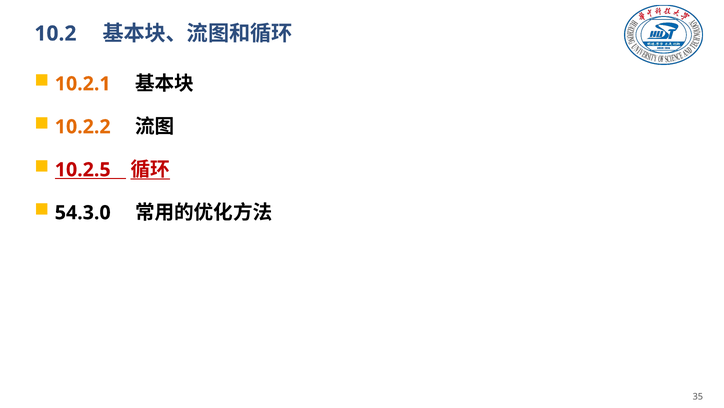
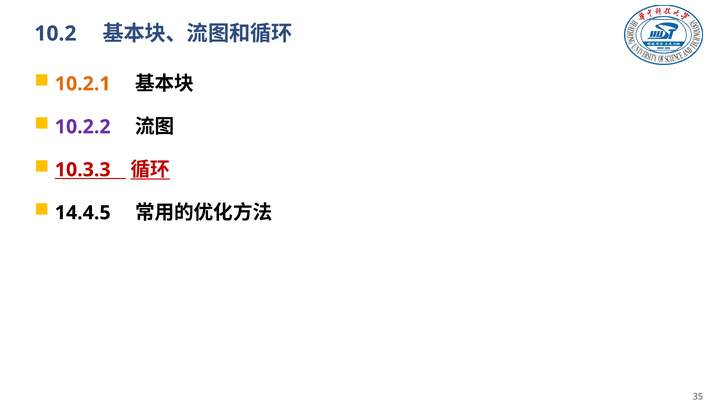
10.2.2 colour: orange -> purple
10.2.5: 10.2.5 -> 10.3.3
54.3.0: 54.3.0 -> 14.4.5
